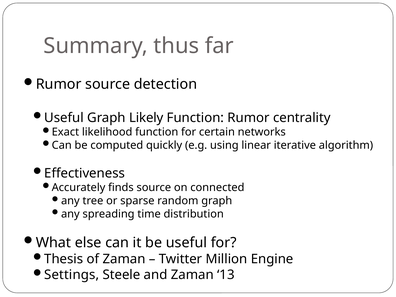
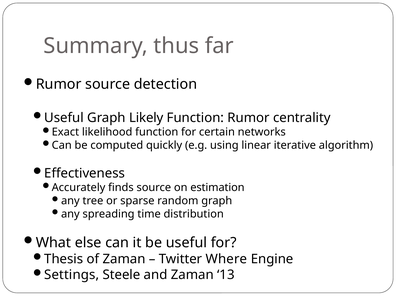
connected: connected -> estimation
Million: Million -> Where
